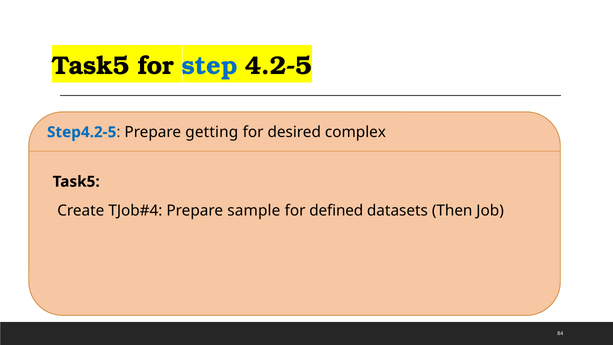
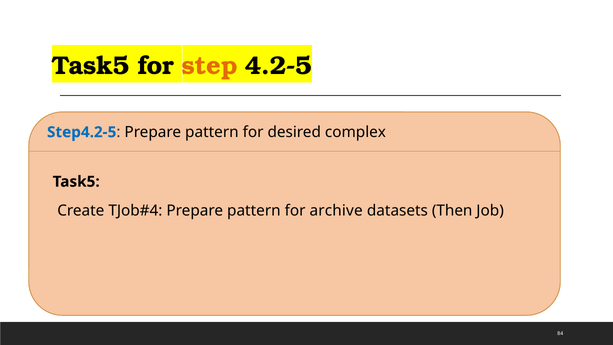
step colour: blue -> orange
getting at (212, 132): getting -> pattern
sample at (254, 211): sample -> pattern
defined: defined -> archive
